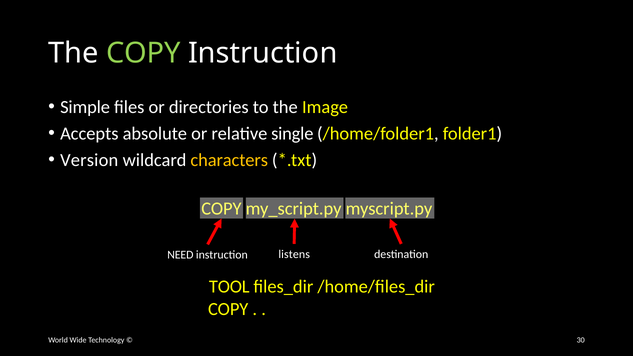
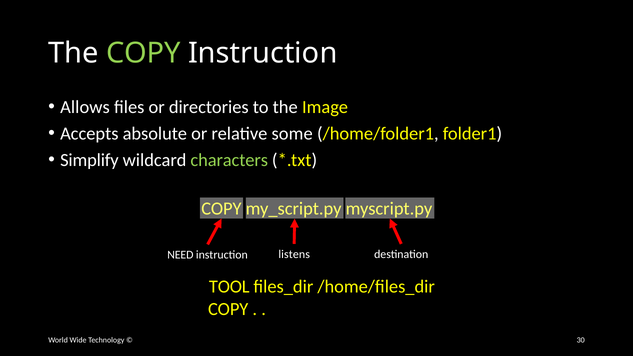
Simple: Simple -> Allows
single: single -> some
Version: Version -> Simplify
characters colour: yellow -> light green
